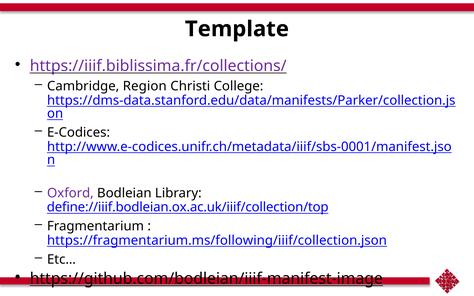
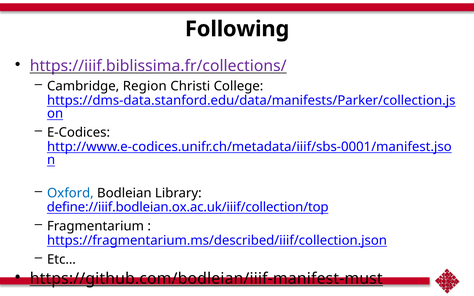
Template: Template -> Following
Oxford colour: purple -> blue
https://fragmentarium.ms/following/iiif/collection.json: https://fragmentarium.ms/following/iiif/collection.json -> https://fragmentarium.ms/described/iiif/collection.json
https://github.com/bodleian/iiif-manifest-image: https://github.com/bodleian/iiif-manifest-image -> https://github.com/bodleian/iiif-manifest-must
